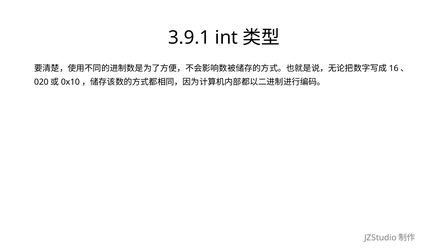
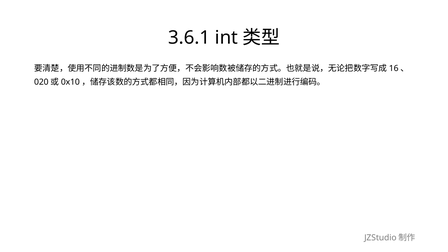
3.9.1: 3.9.1 -> 3.6.1
